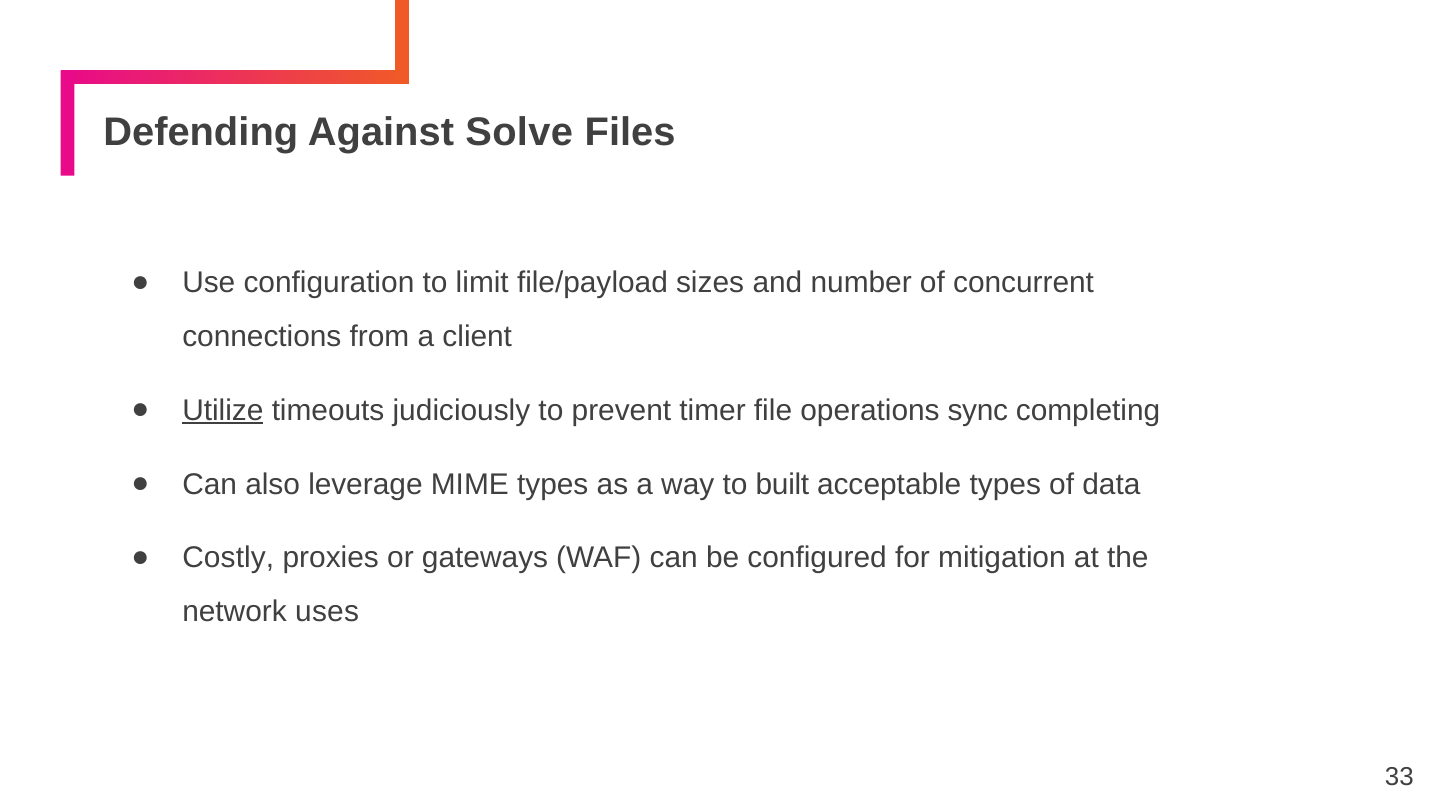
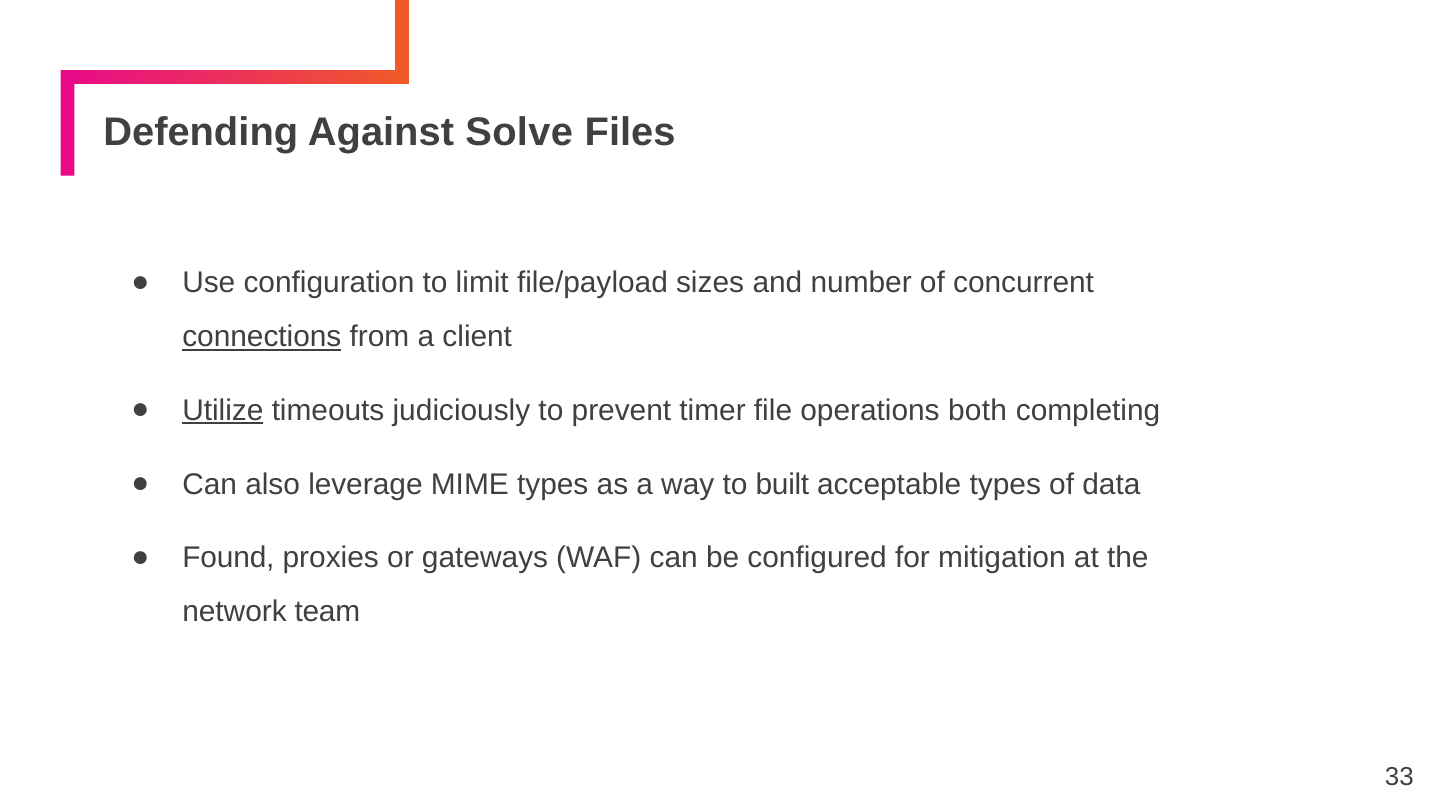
connections underline: none -> present
sync: sync -> both
Costly: Costly -> Found
uses: uses -> team
